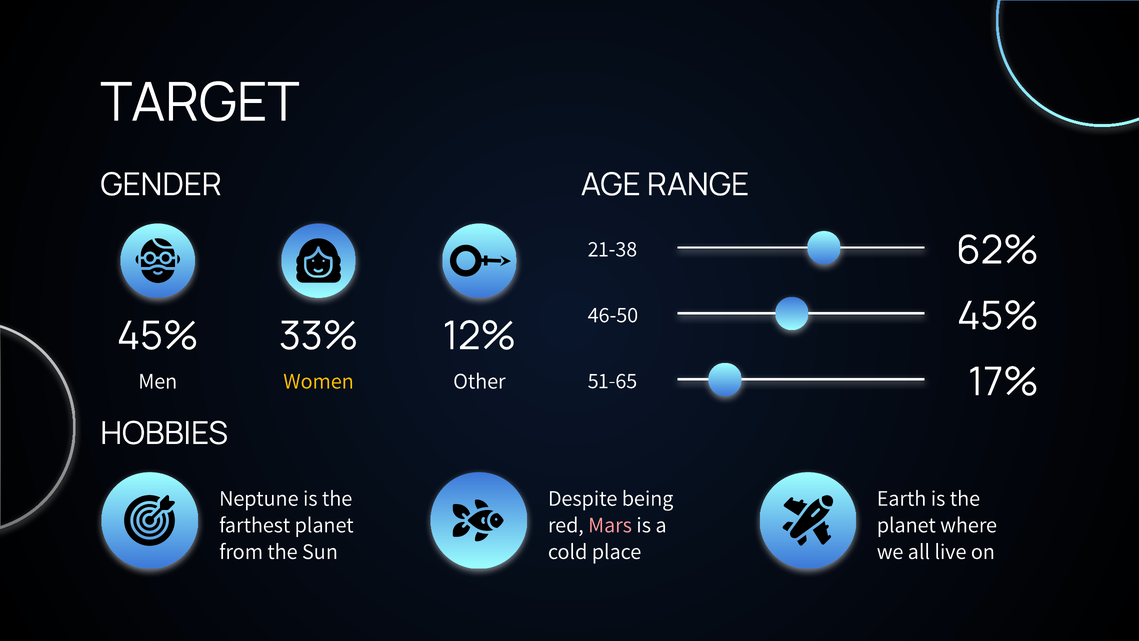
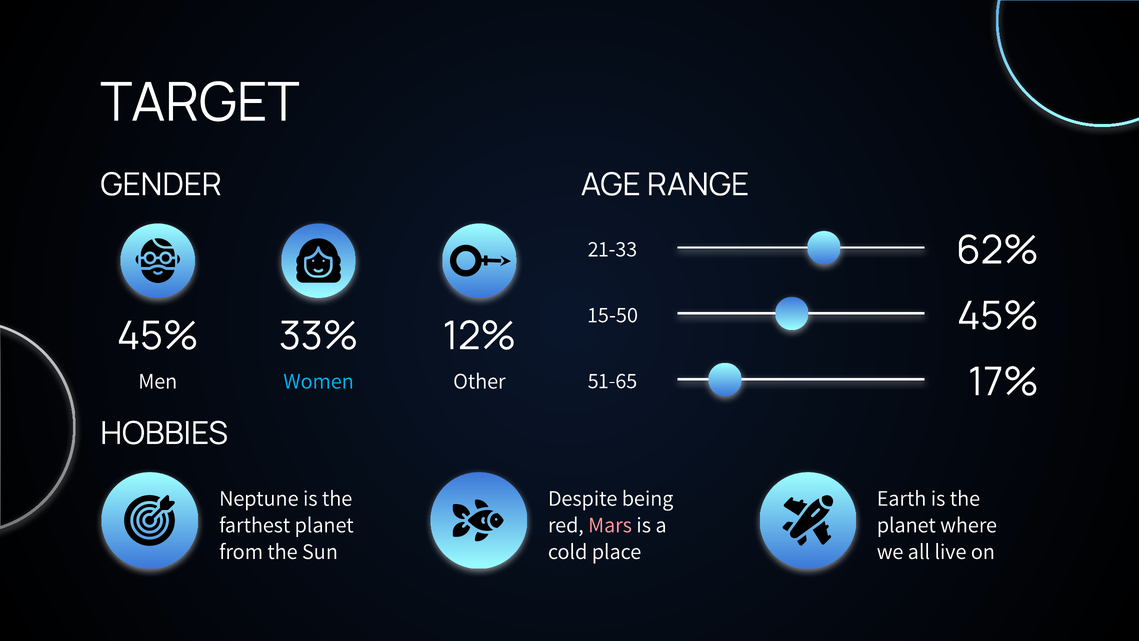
21-38: 21-38 -> 21-33
46-50: 46-50 -> 15-50
Women colour: yellow -> light blue
